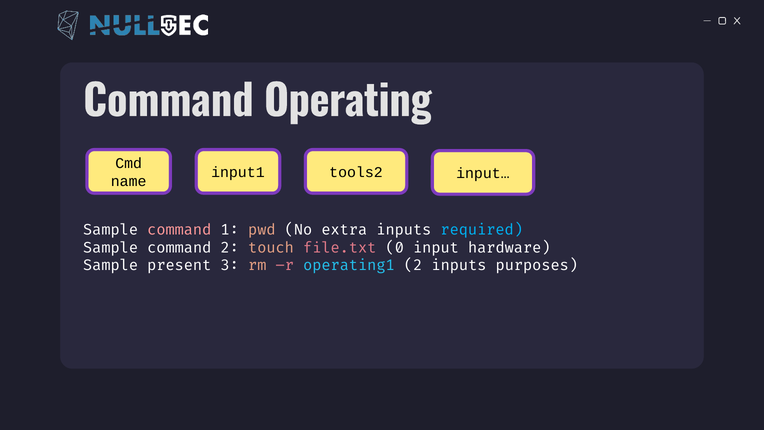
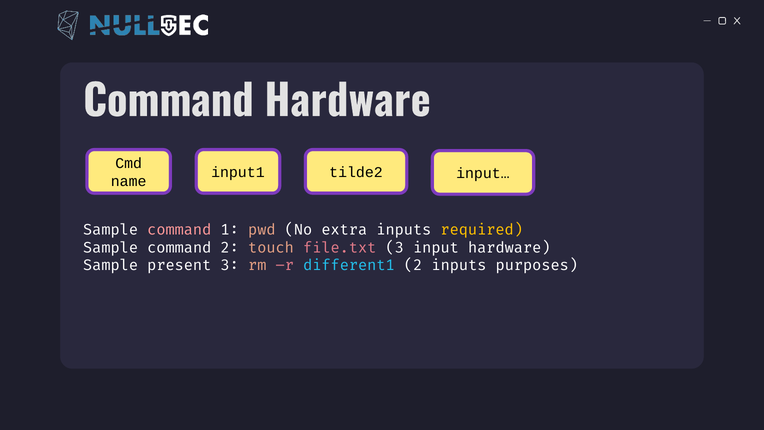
Command Operating: Operating -> Hardware
tools2: tools2 -> tilde2
required colour: light blue -> yellow
file.txt 0: 0 -> 3
operating1: operating1 -> different1
